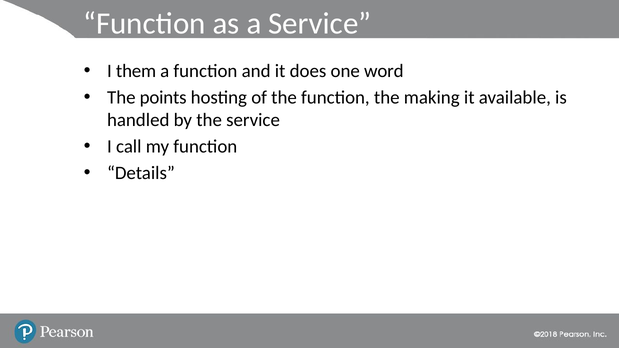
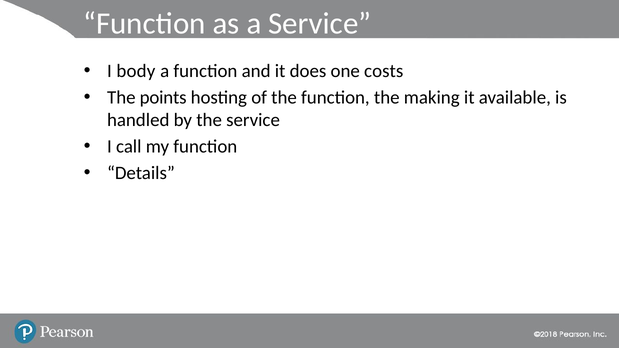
them: them -> body
word: word -> costs
